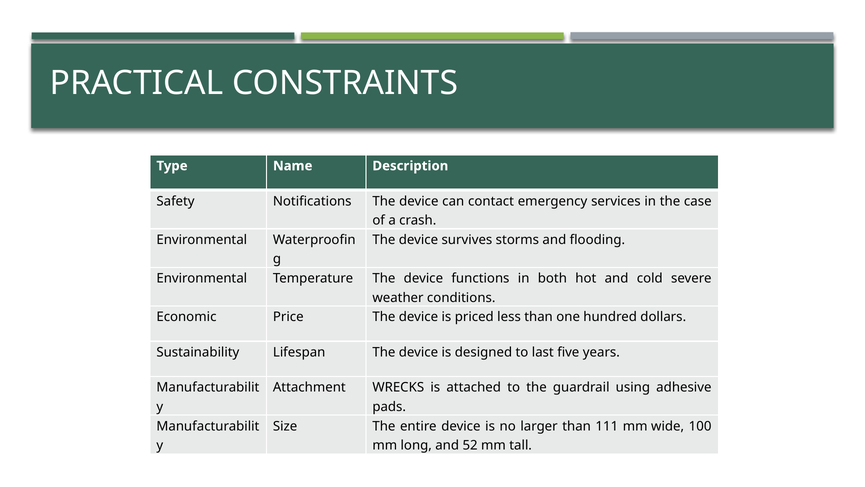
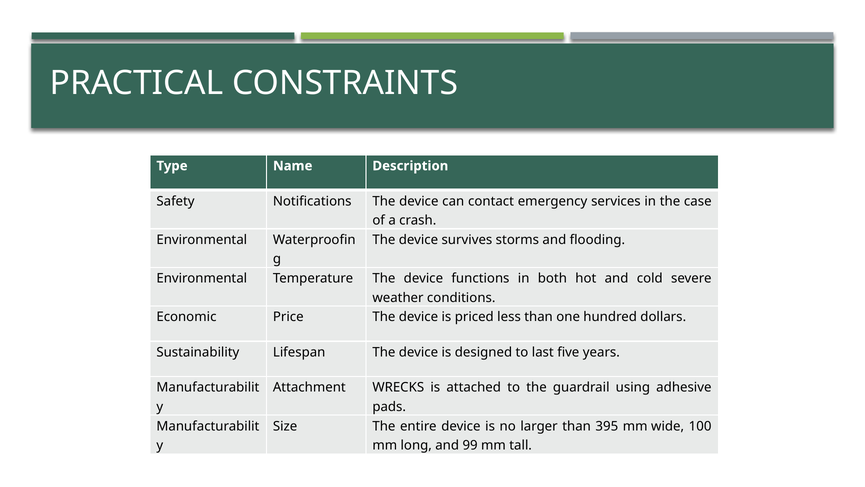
111: 111 -> 395
52: 52 -> 99
